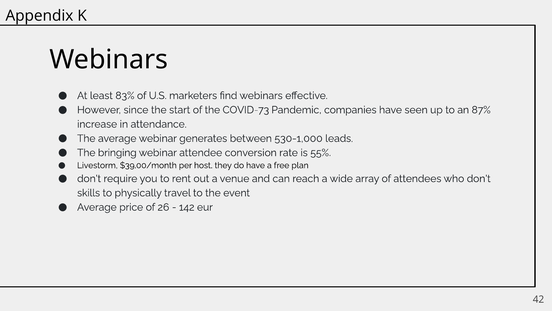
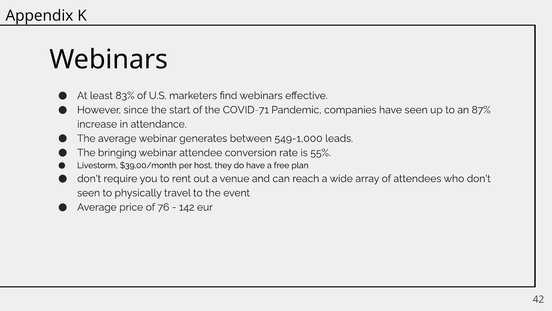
COVID-73: COVID-73 -> COVID-71
530-1,000: 530-1,000 -> 549-1,000
skills at (89, 193): skills -> seen
26: 26 -> 76
